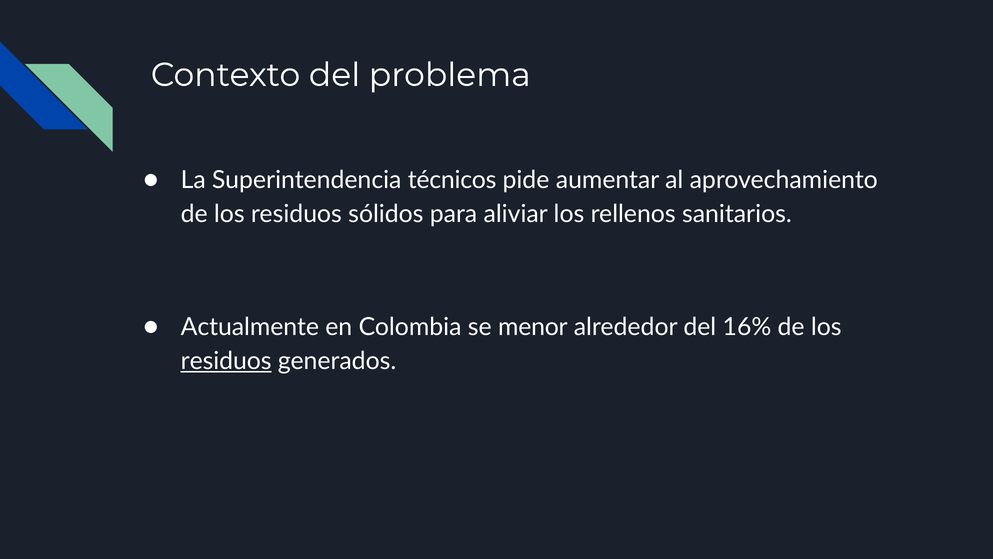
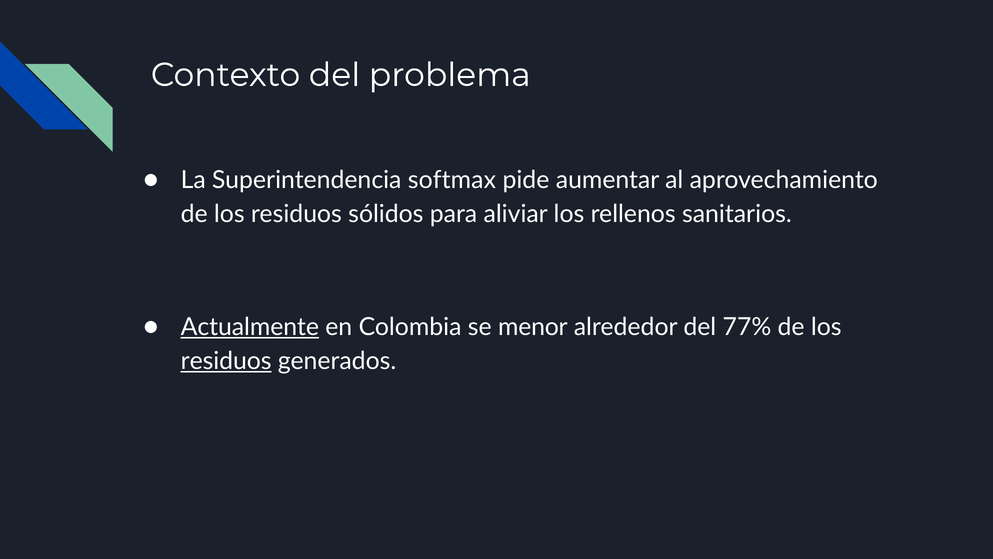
técnicos: técnicos -> softmax
Actualmente underline: none -> present
16%: 16% -> 77%
